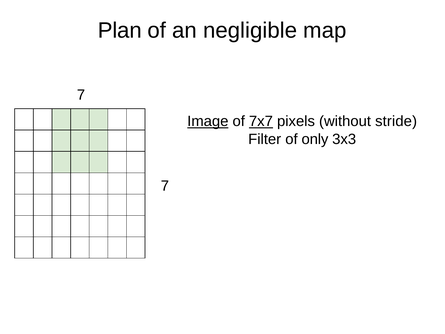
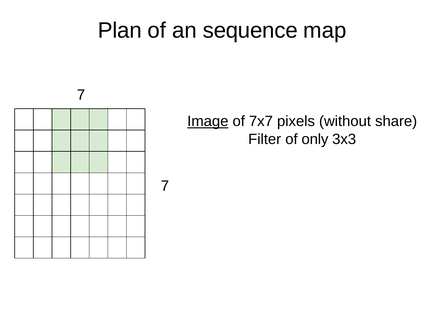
negligible: negligible -> sequence
7x7 underline: present -> none
stride: stride -> share
